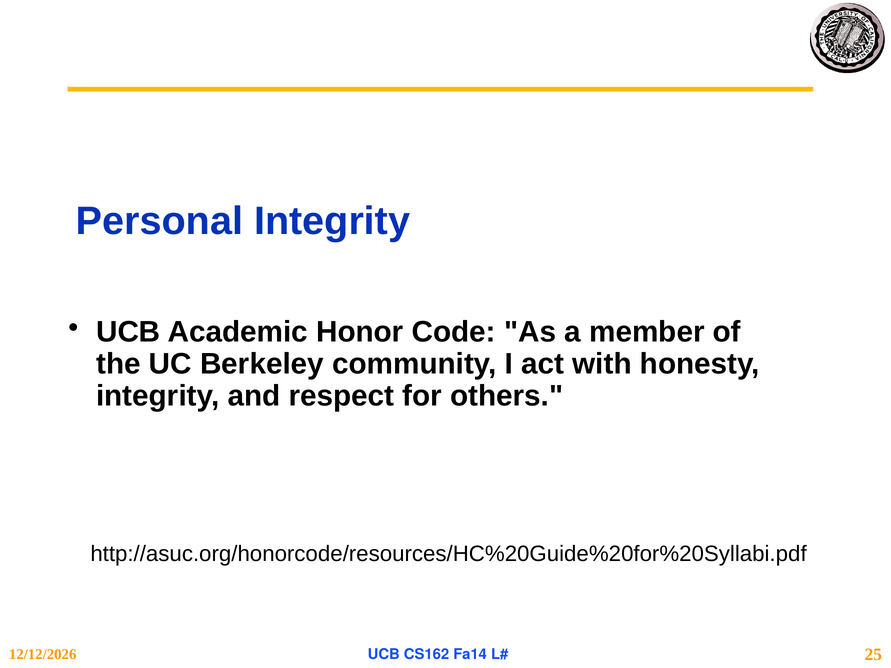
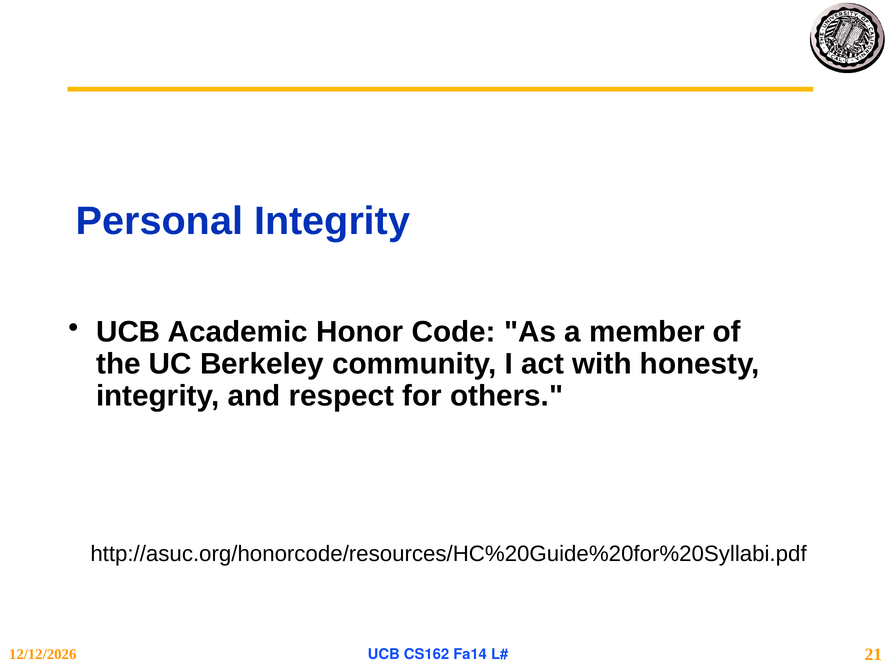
25: 25 -> 21
